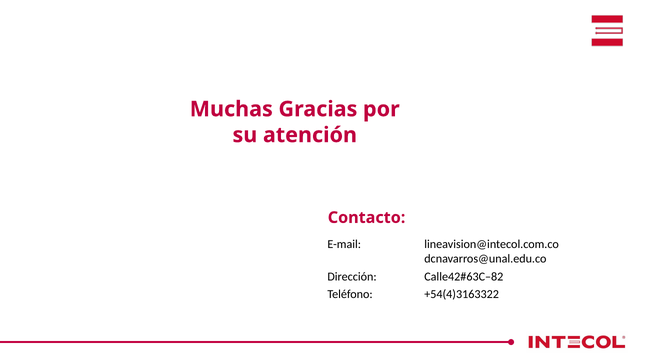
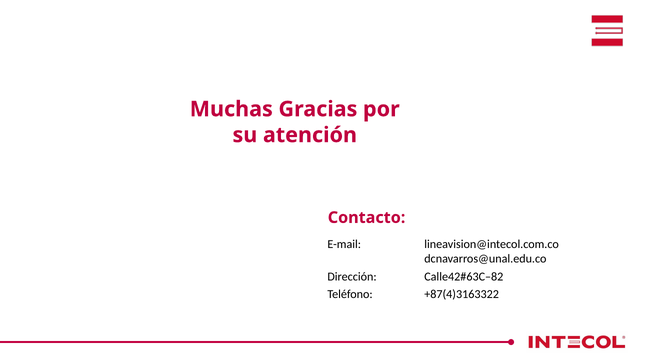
+54(4)3163322: +54(4)3163322 -> +87(4)3163322
